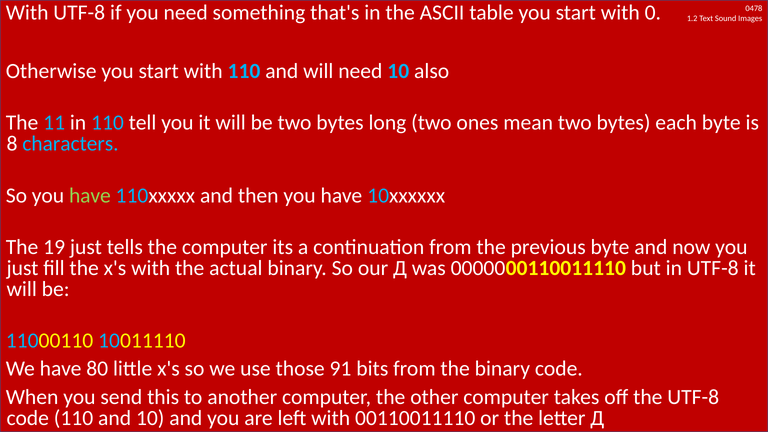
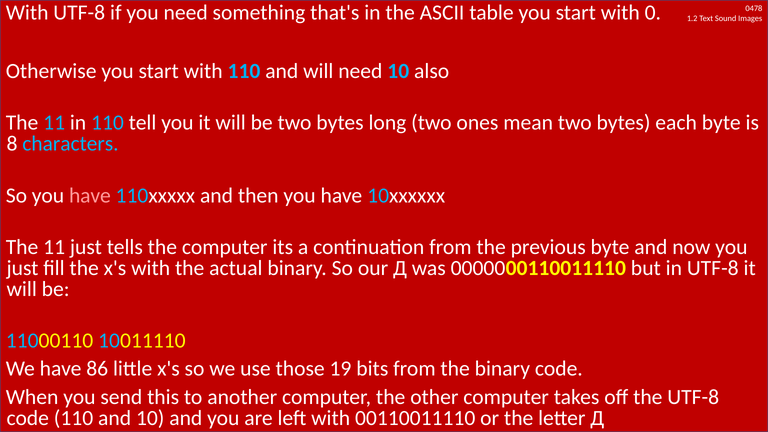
have at (90, 195) colour: light green -> pink
19 at (54, 247): 19 -> 11
80: 80 -> 86
91: 91 -> 19
